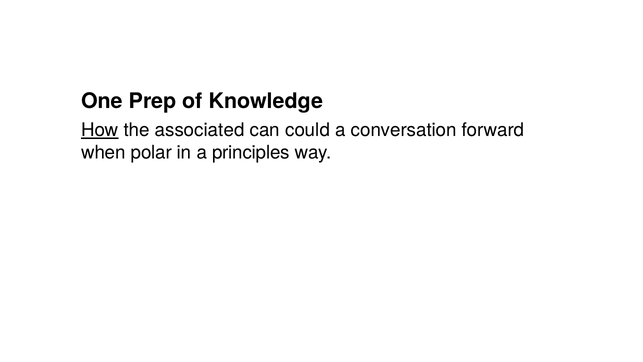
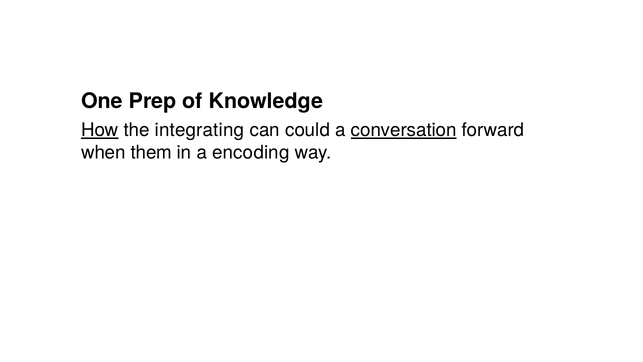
associated: associated -> integrating
conversation underline: none -> present
polar: polar -> them
principles: principles -> encoding
